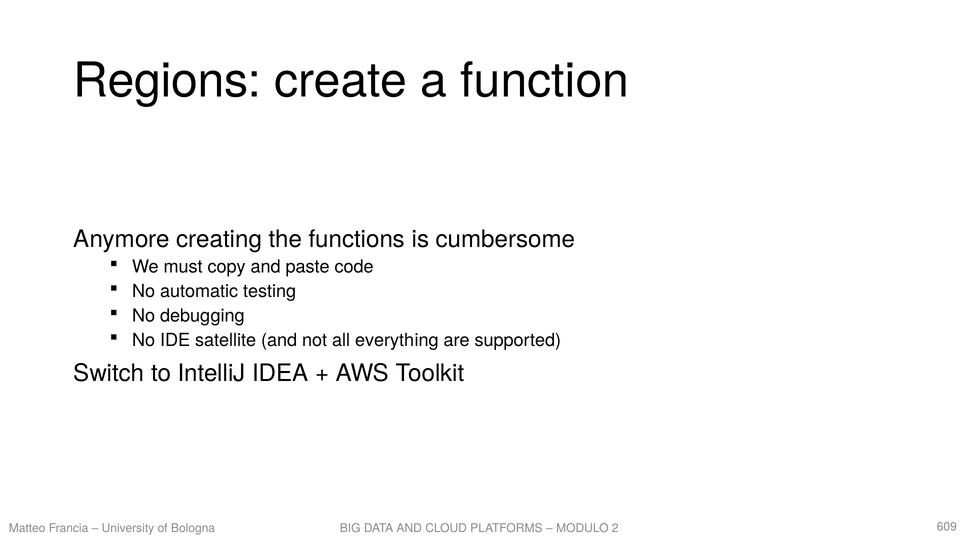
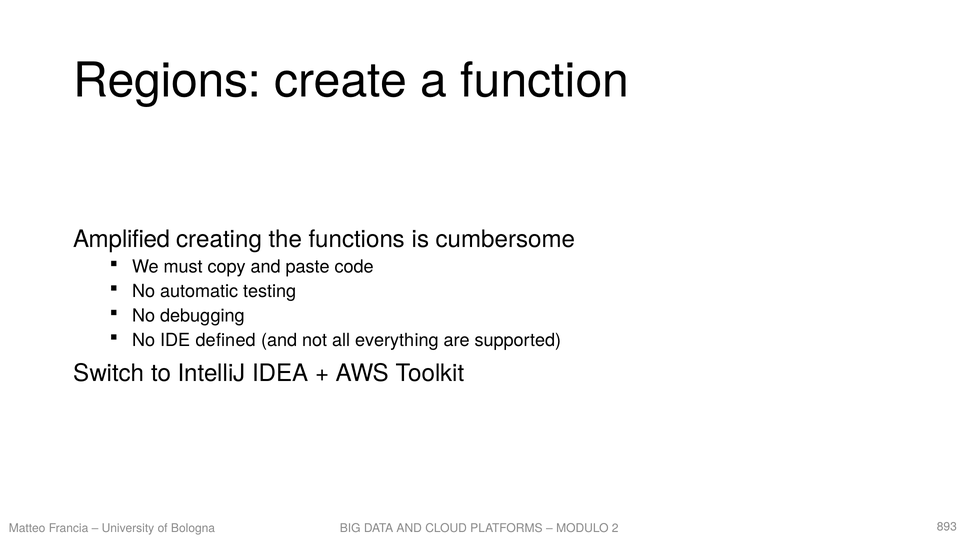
Anymore: Anymore -> Amplified
satellite: satellite -> defined
609: 609 -> 893
